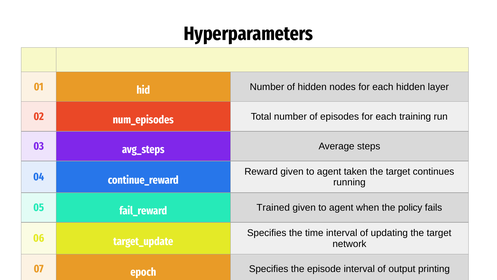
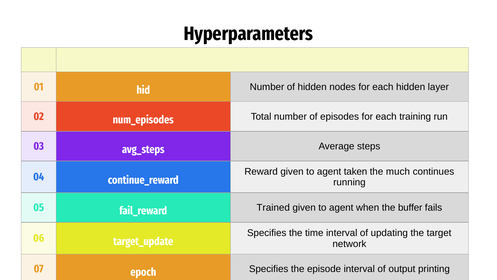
target at (398, 171): target -> much
policy: policy -> buffer
